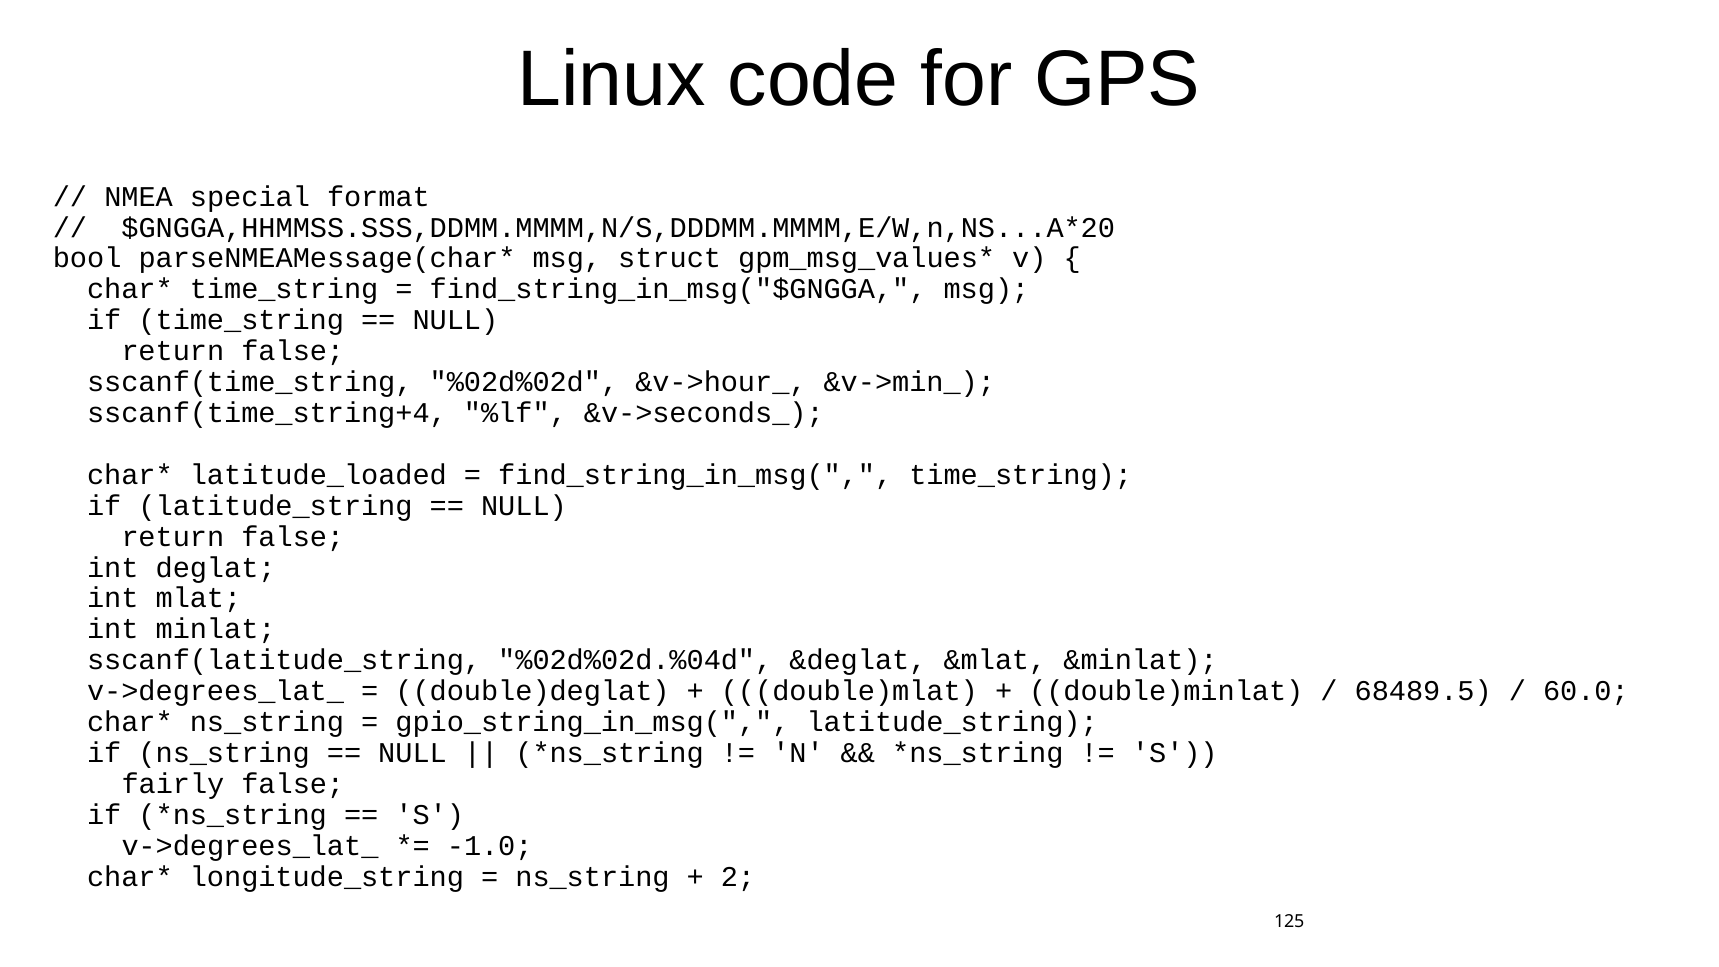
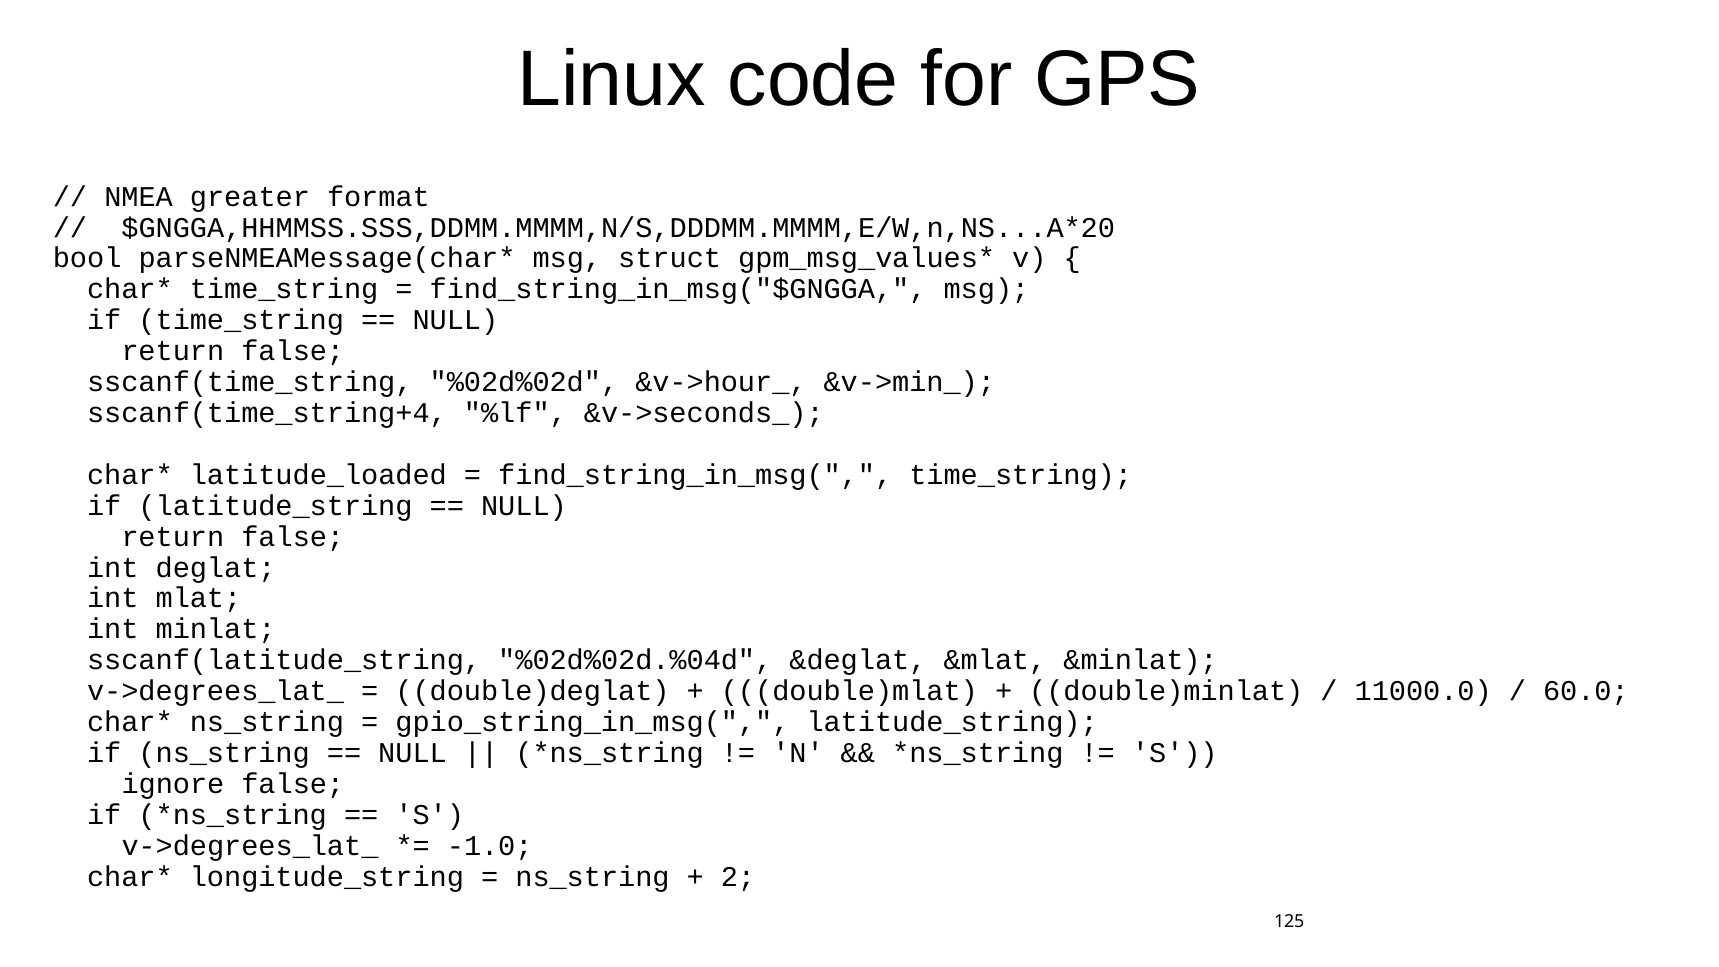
special: special -> greater
68489.5: 68489.5 -> 11000.0
fairly: fairly -> ignore
